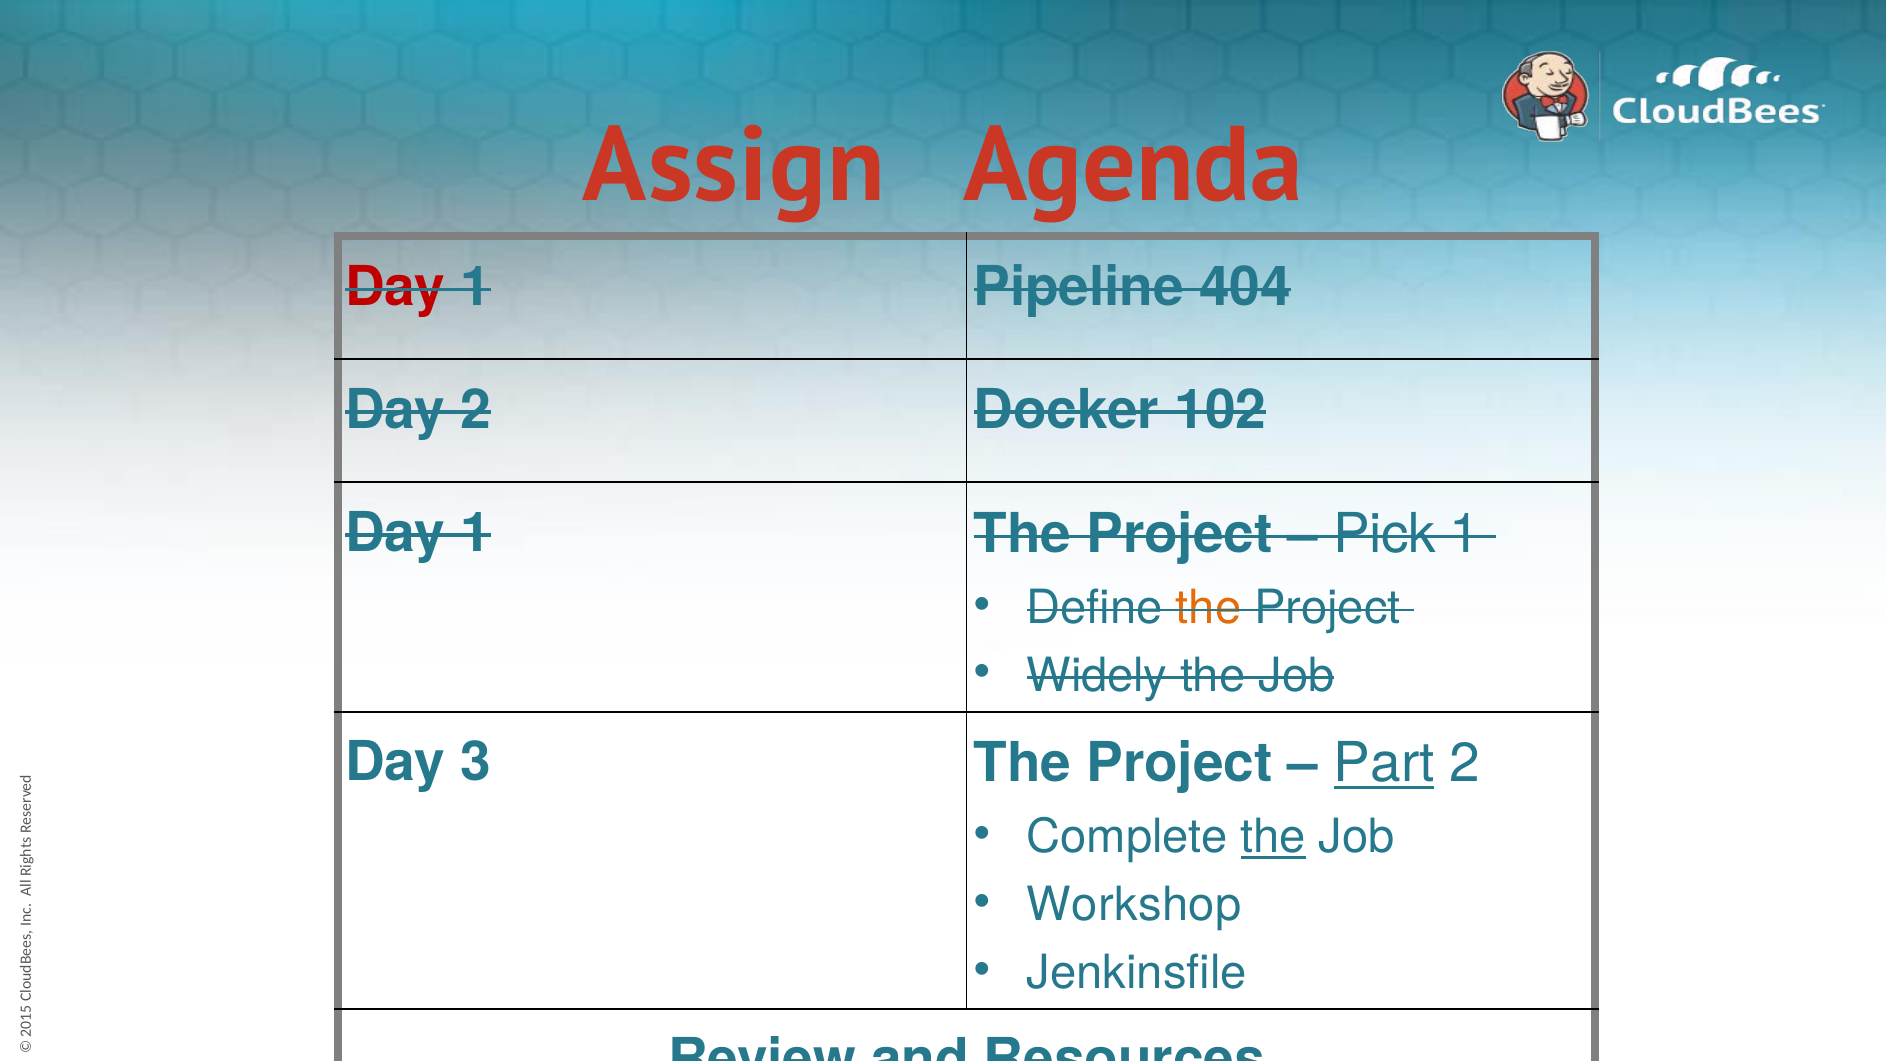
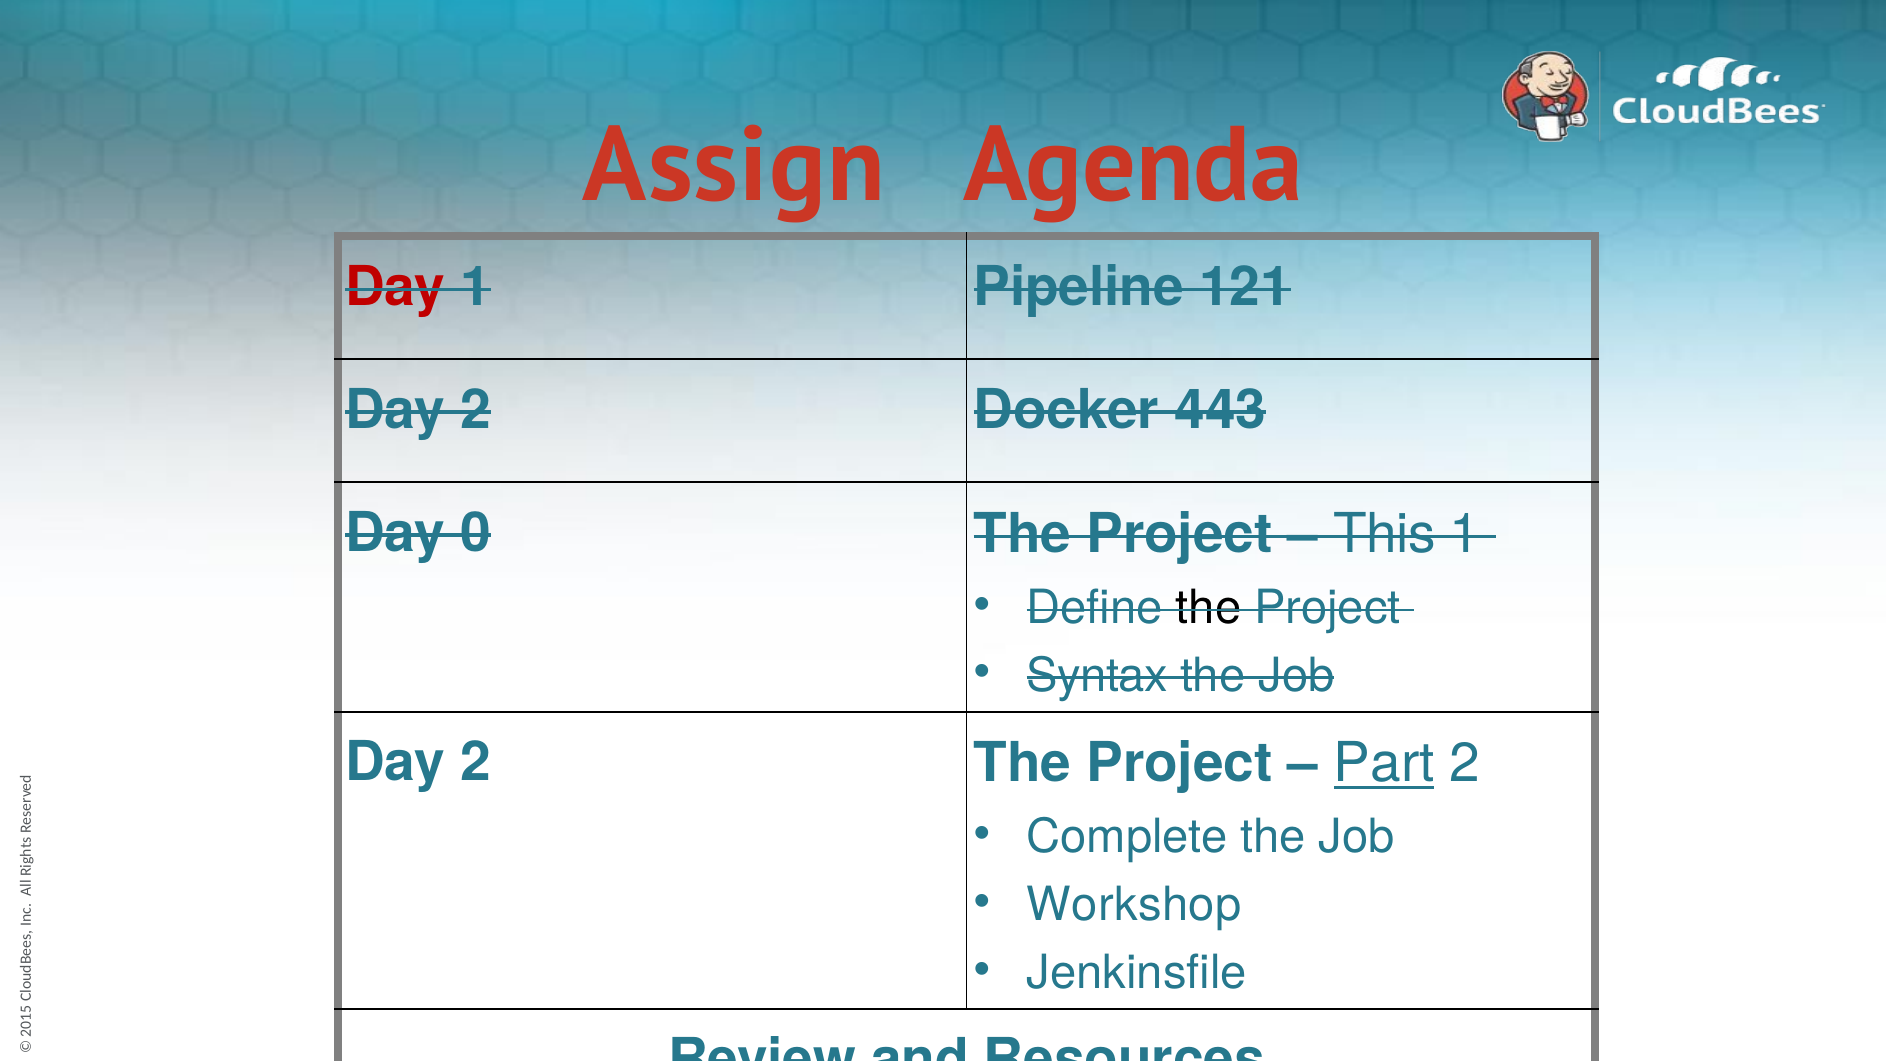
404: 404 -> 121
102: 102 -> 443
1 at (475, 533): 1 -> 0
Pick: Pick -> This
the at (1209, 608) colour: orange -> black
Widely: Widely -> Syntax
3 at (475, 762): 3 -> 2
the at (1273, 837) underline: present -> none
